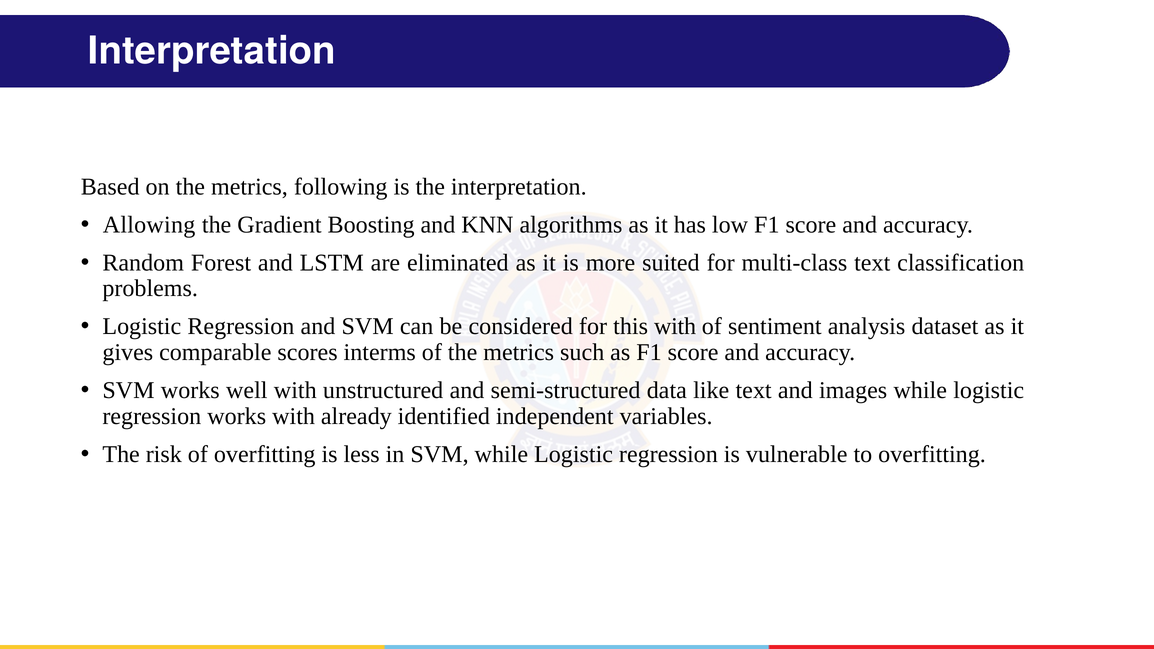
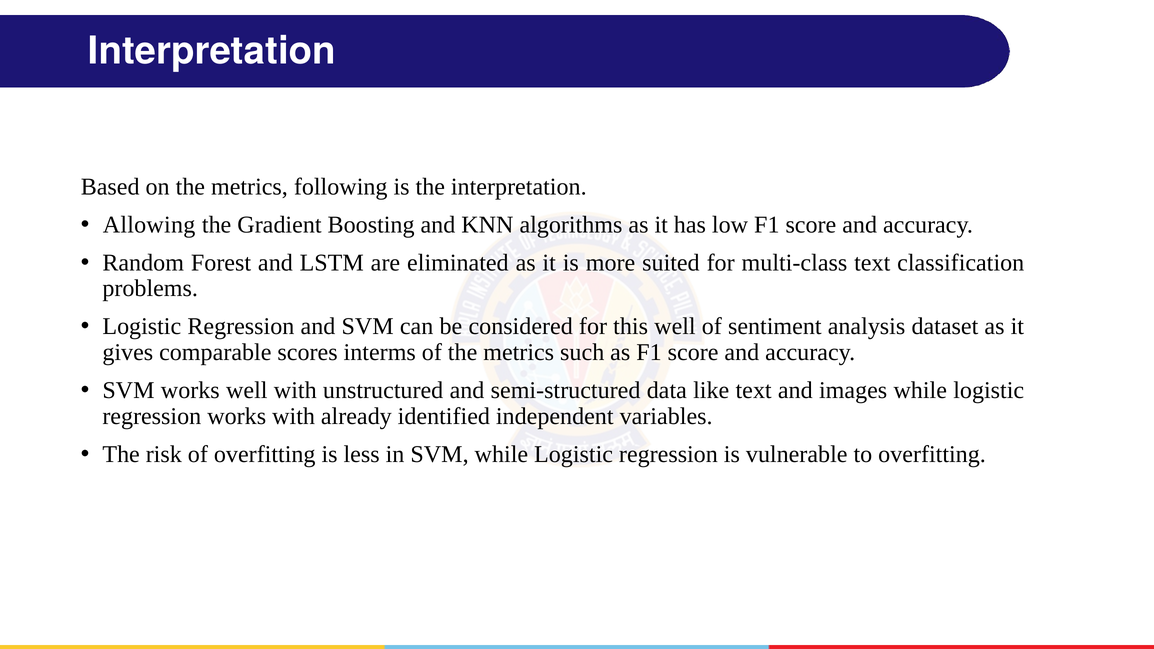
this with: with -> well
